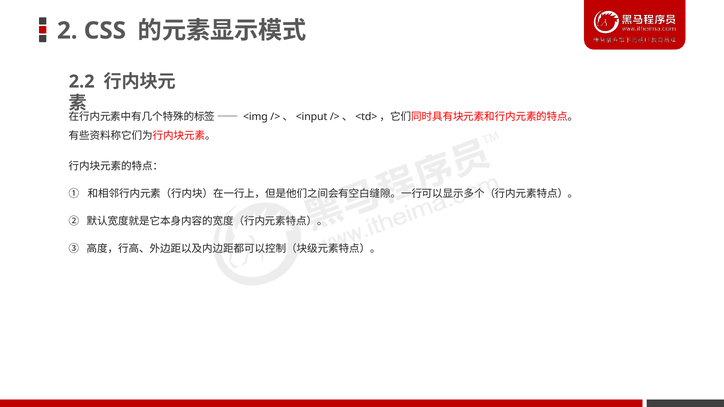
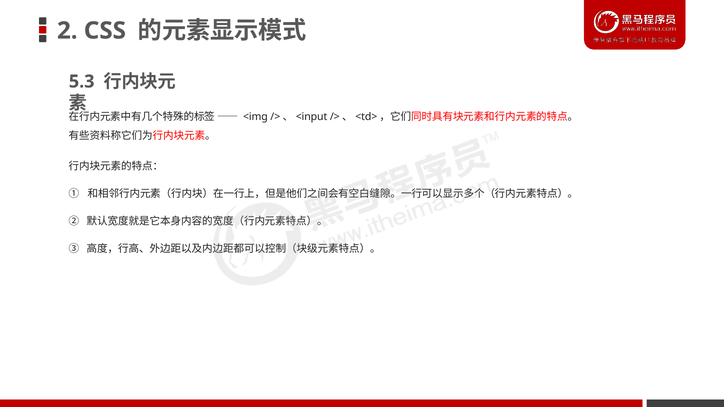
2.2: 2.2 -> 5.3
